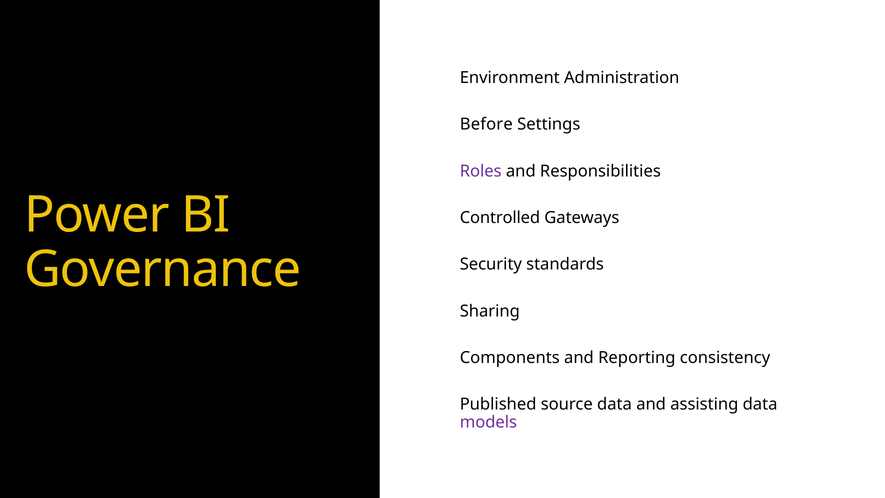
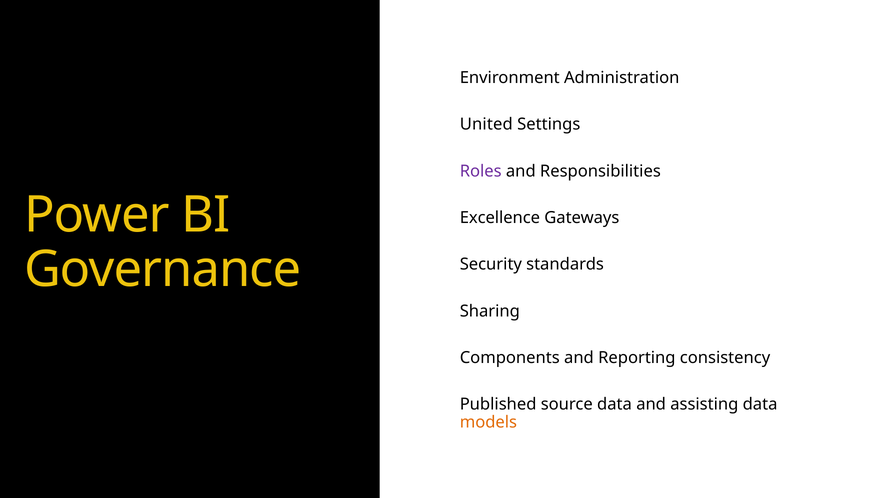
Before: Before -> United
Controlled: Controlled -> Excellence
models colour: purple -> orange
